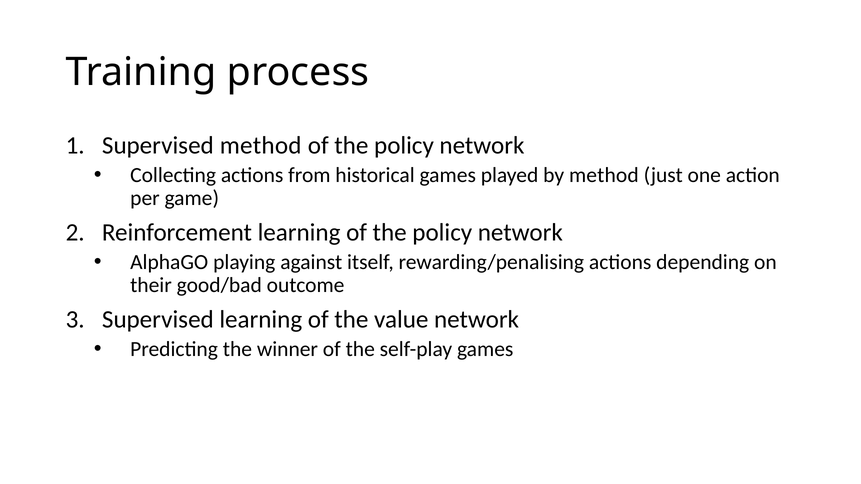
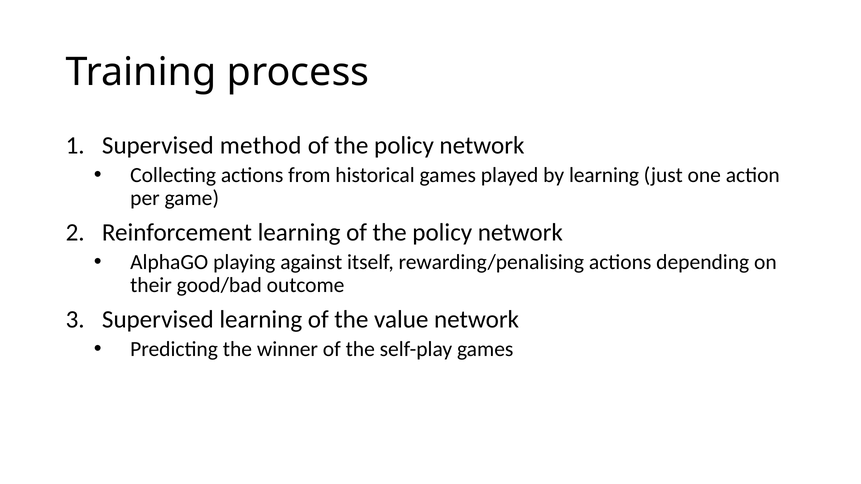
by method: method -> learning
